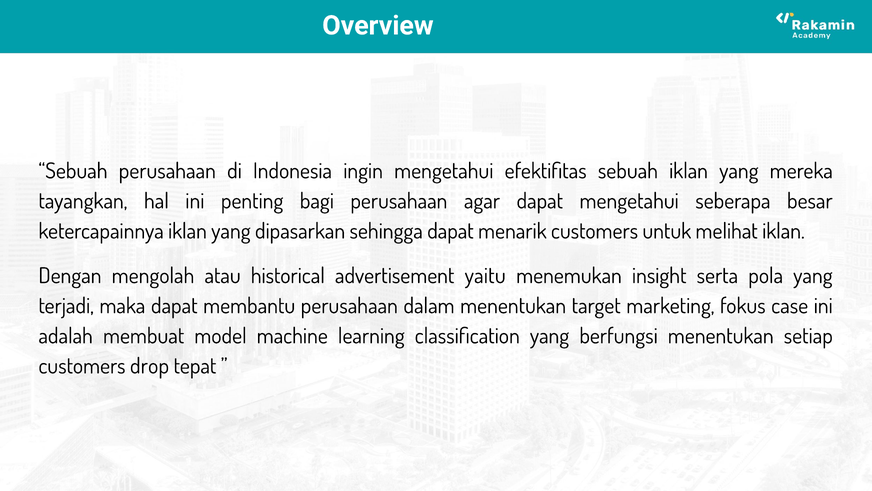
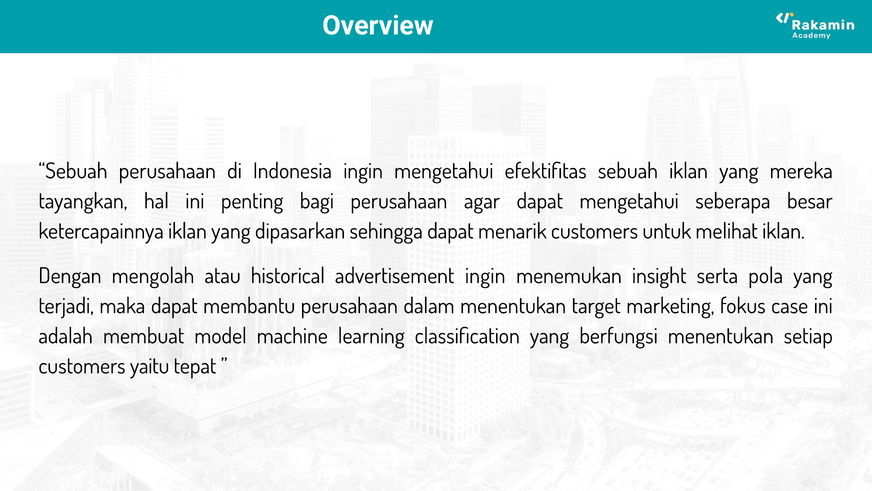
advertisement yaitu: yaitu -> ingin
drop: drop -> yaitu
